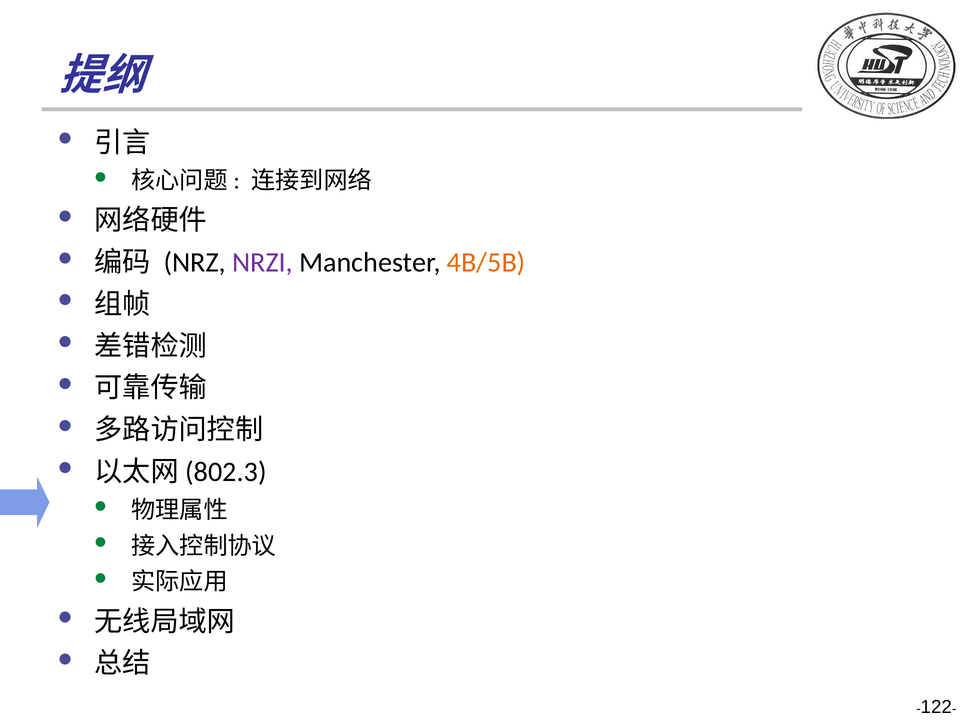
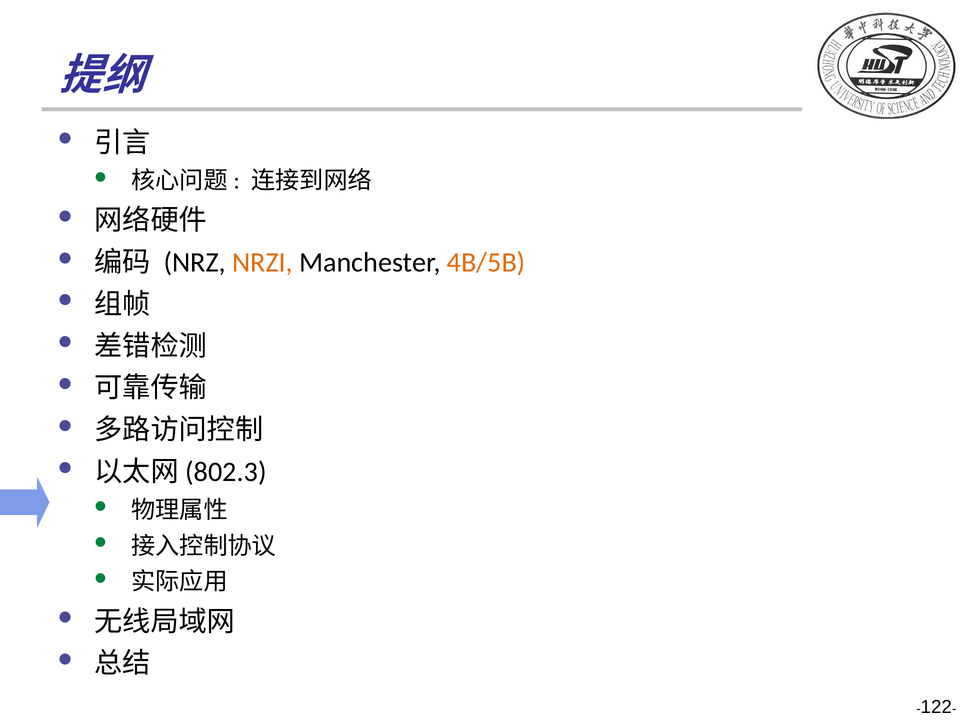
NRZI colour: purple -> orange
